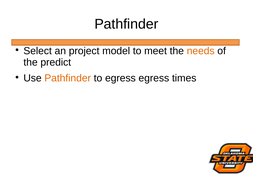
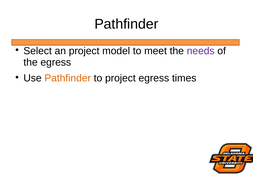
needs colour: orange -> purple
the predict: predict -> egress
to egress: egress -> project
